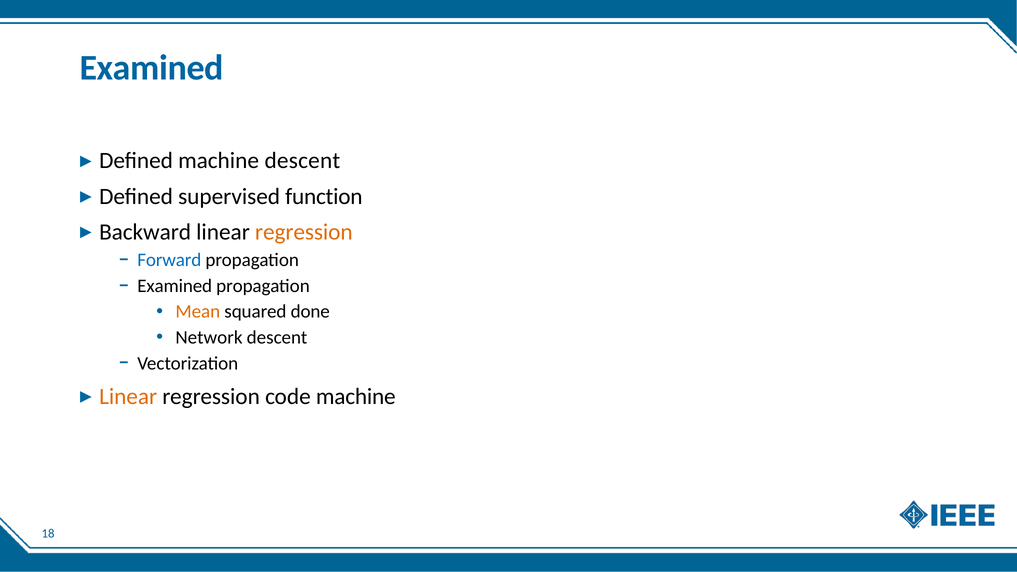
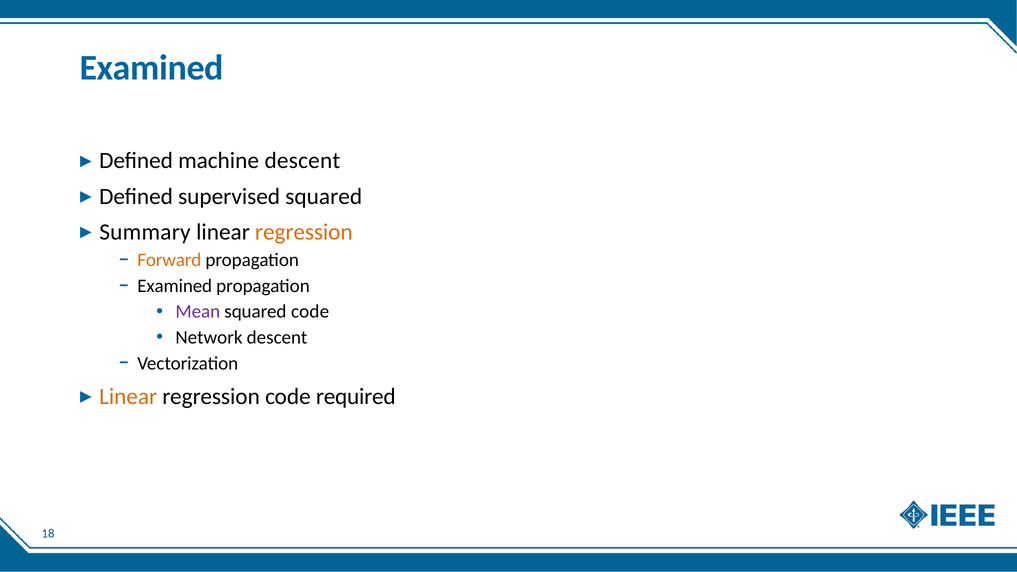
supervised function: function -> squared
Backward: Backward -> Summary
Forward colour: blue -> orange
Mean colour: orange -> purple
squared done: done -> code
code machine: machine -> required
